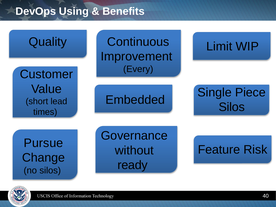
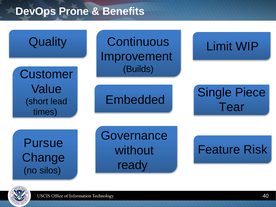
Using: Using -> Prone
Every: Every -> Builds
Silos at (232, 107): Silos -> Tear
